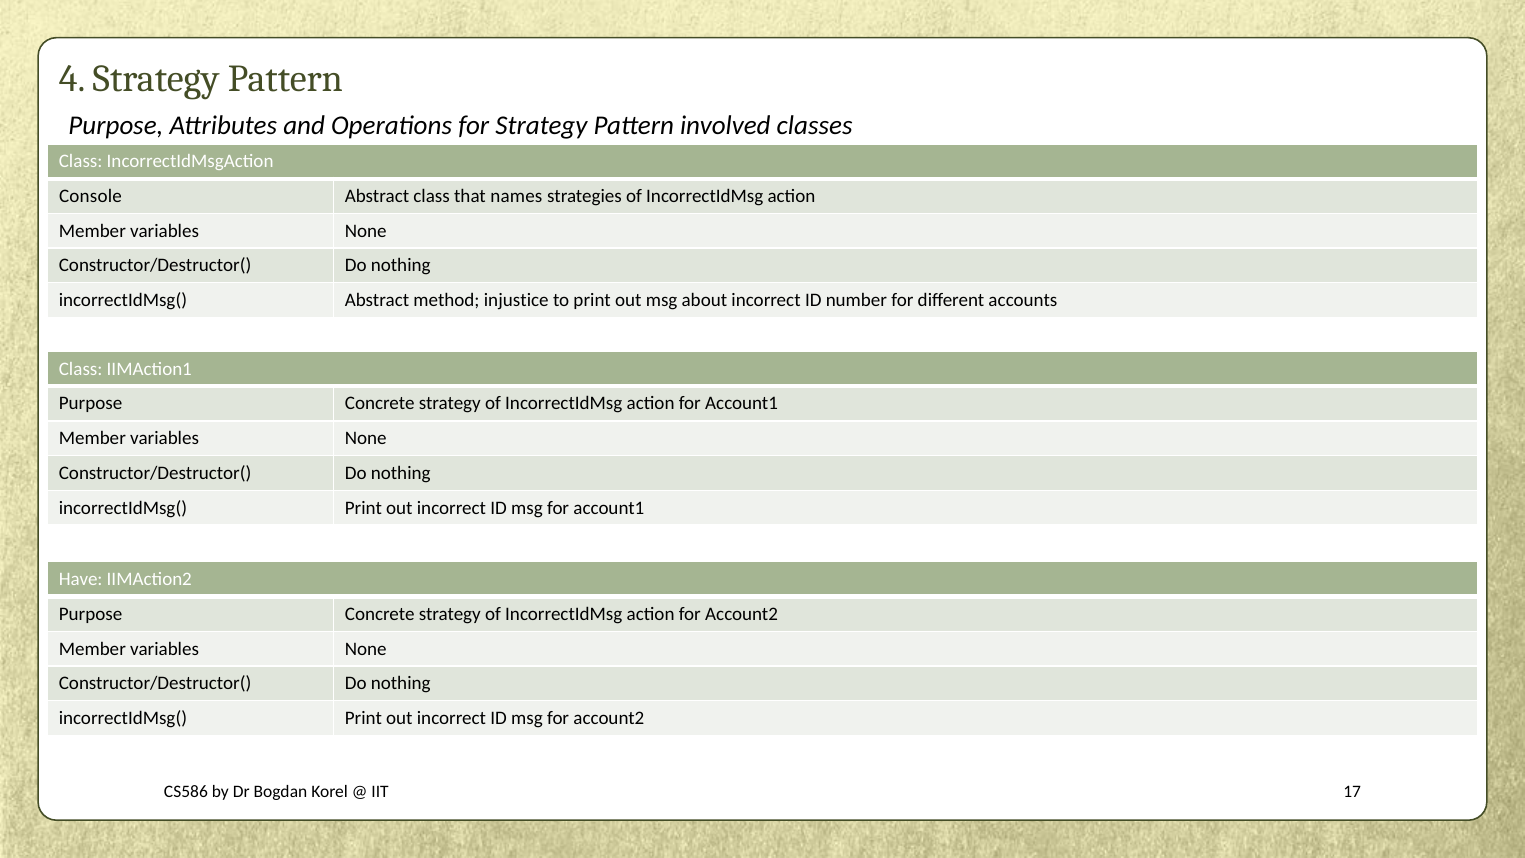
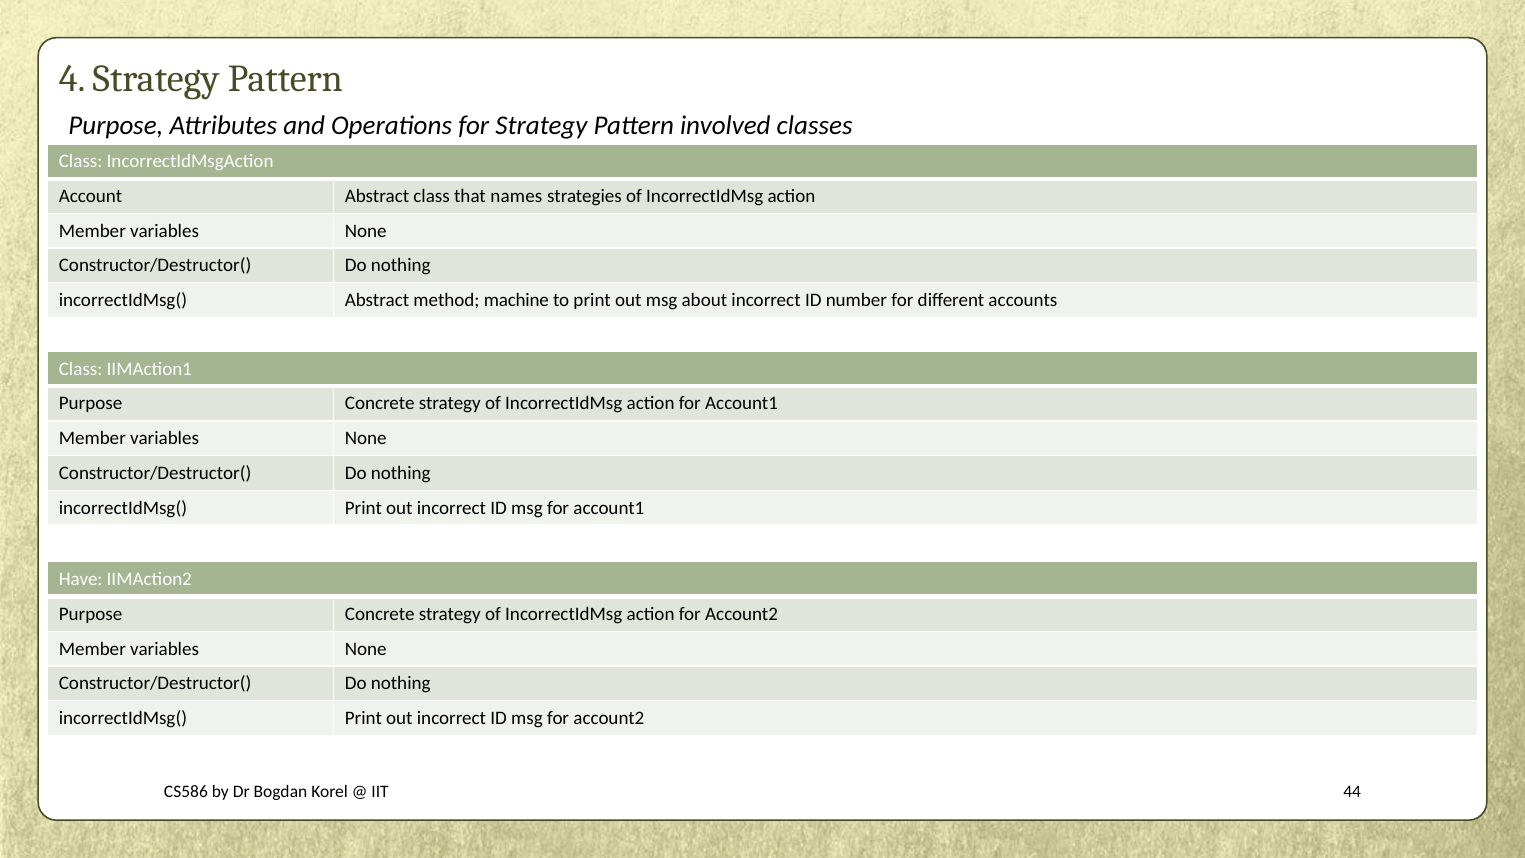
Console: Console -> Account
injustice: injustice -> machine
17: 17 -> 44
